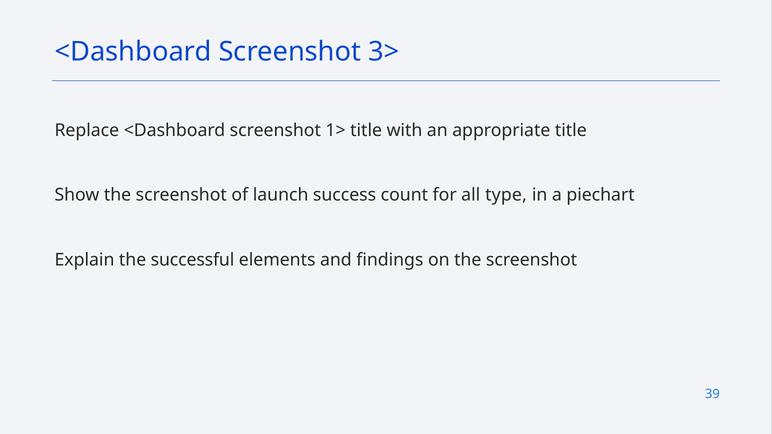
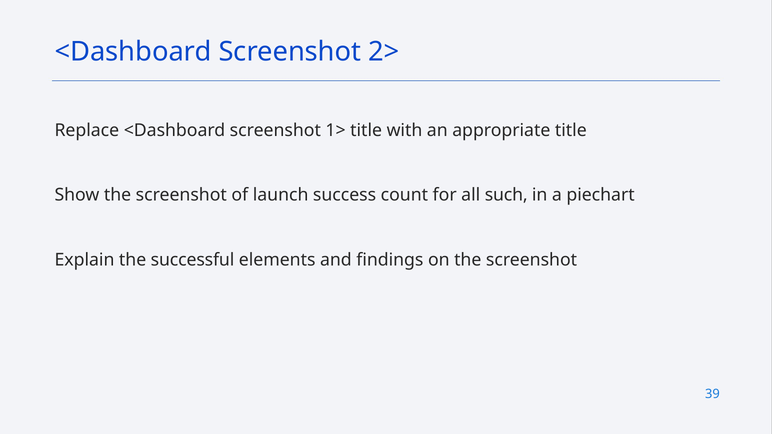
3>: 3> -> 2>
type: type -> such
